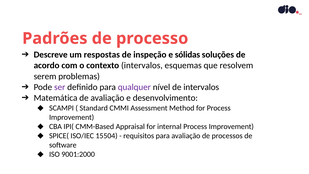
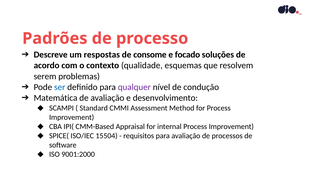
inspeção: inspeção -> consome
sólidas: sólidas -> focado
contexto intervalos: intervalos -> qualidade
ser colour: purple -> blue
de intervalos: intervalos -> condução
